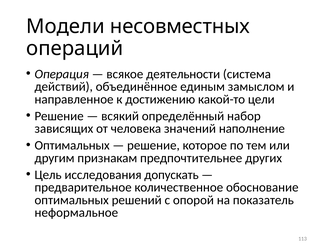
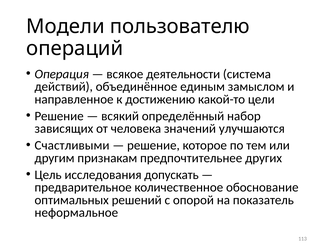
несовместных: несовместных -> пользователю
наполнение: наполнение -> улучшаются
Оптимальных at (72, 145): Оптимальных -> Счастливыми
